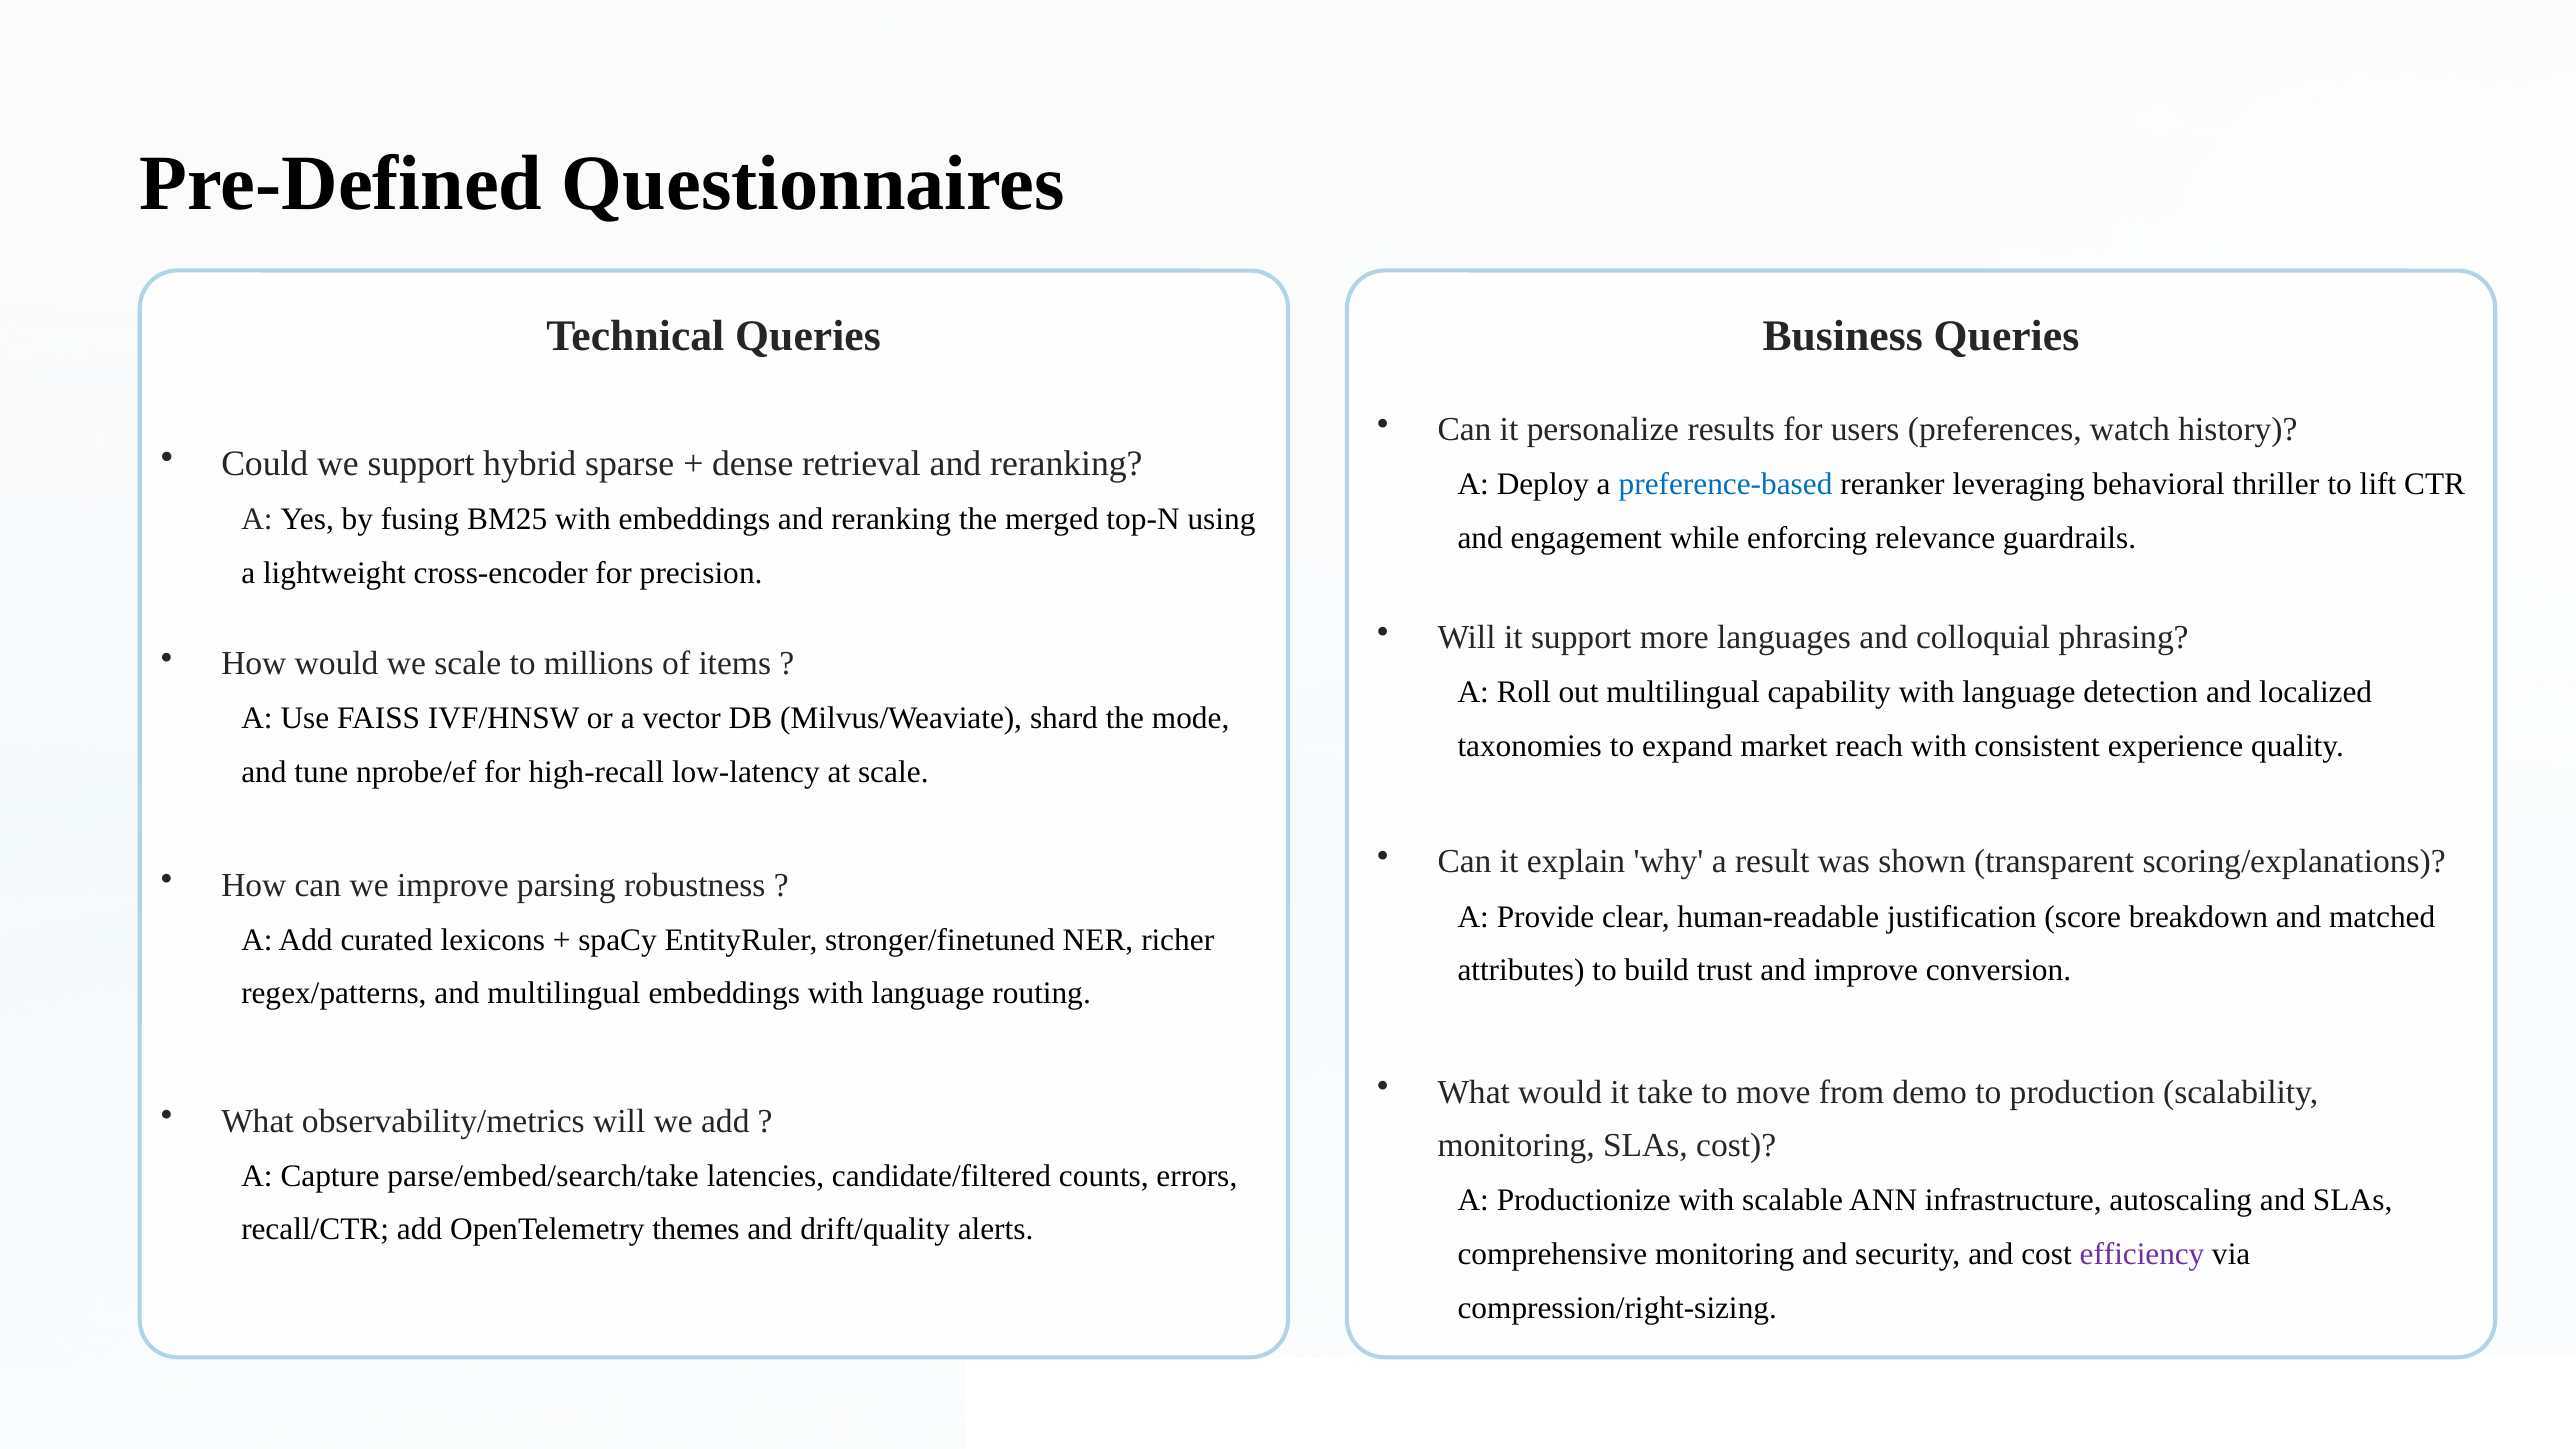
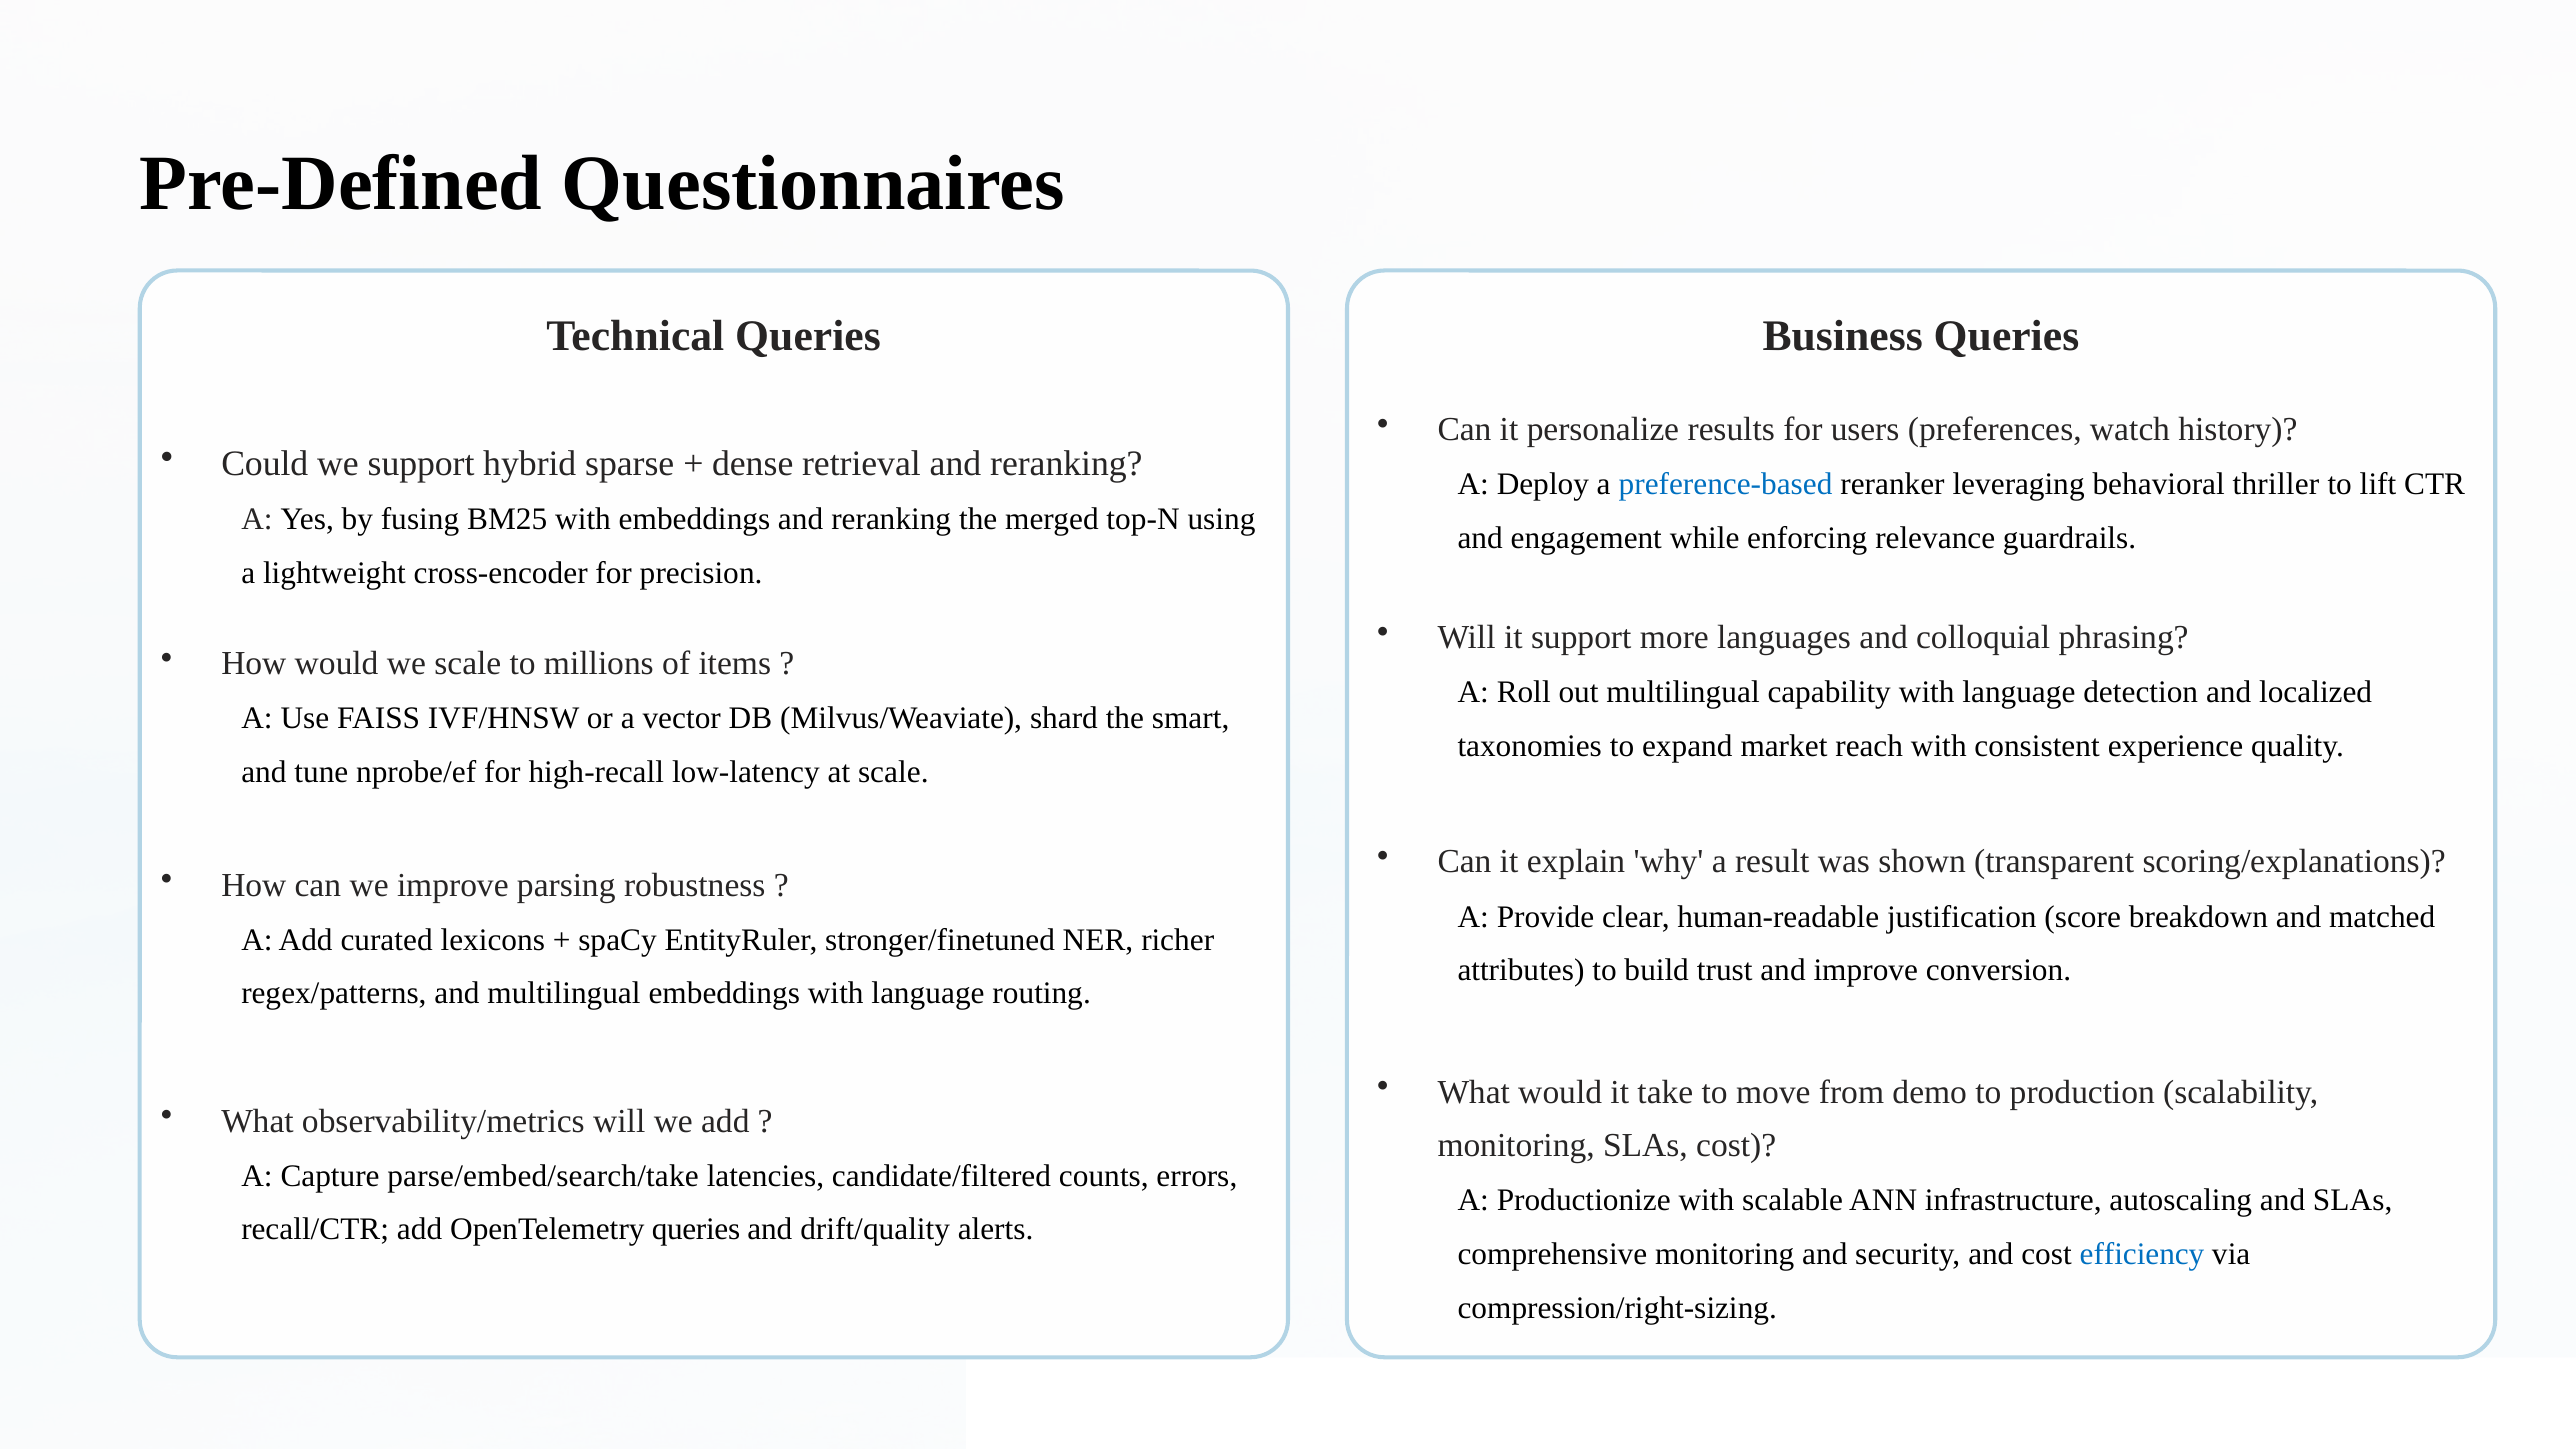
mode: mode -> smart
OpenTelemetry themes: themes -> queries
efficiency colour: purple -> blue
